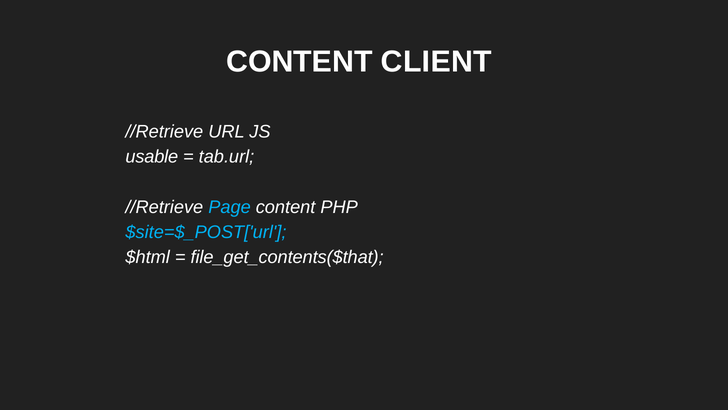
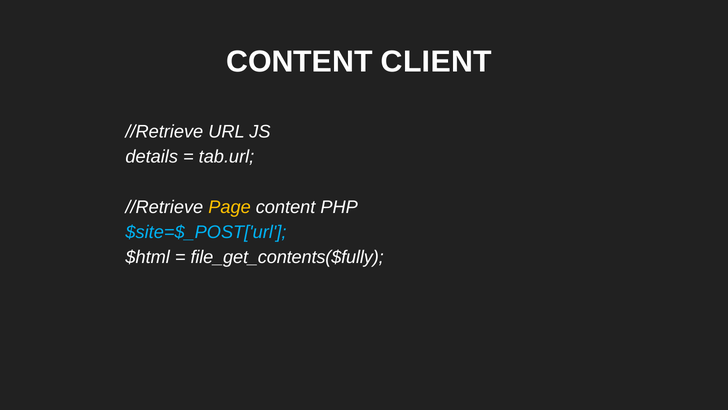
usable: usable -> details
Page colour: light blue -> yellow
file_get_contents($that: file_get_contents($that -> file_get_contents($fully
